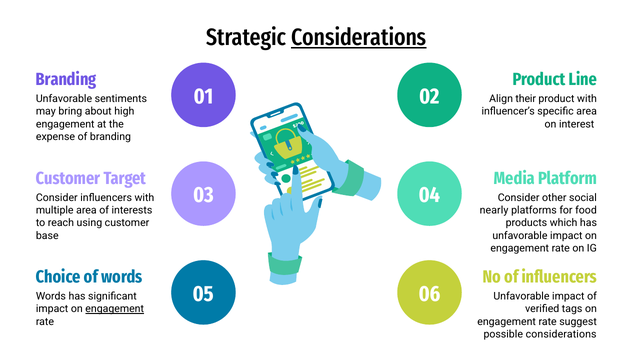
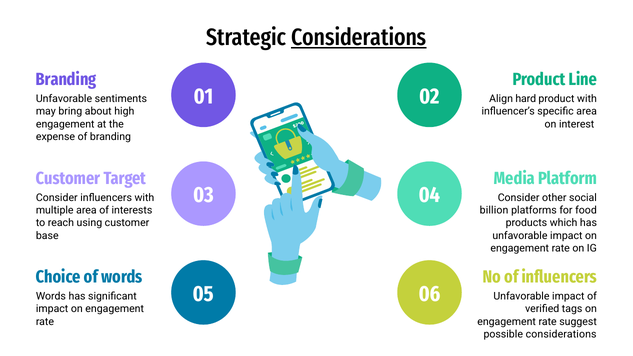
their: their -> hard
nearly: nearly -> billion
engagement at (115, 309) underline: present -> none
